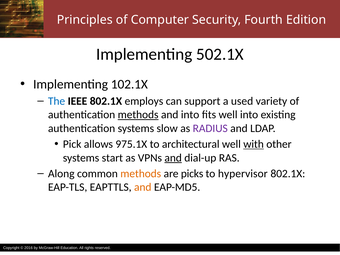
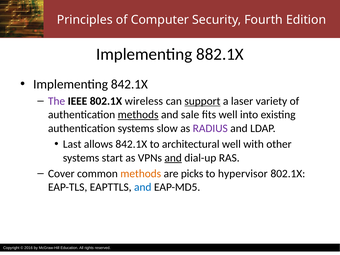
502.1X: 502.1X -> 882.1X
Implementing 102.1X: 102.1X -> 842.1X
The colour: blue -> purple
employs: employs -> wireless
support underline: none -> present
used: used -> laser
and into: into -> sale
Pick: Pick -> Last
allows 975.1X: 975.1X -> 842.1X
with underline: present -> none
Along: Along -> Cover
and at (143, 187) colour: orange -> blue
